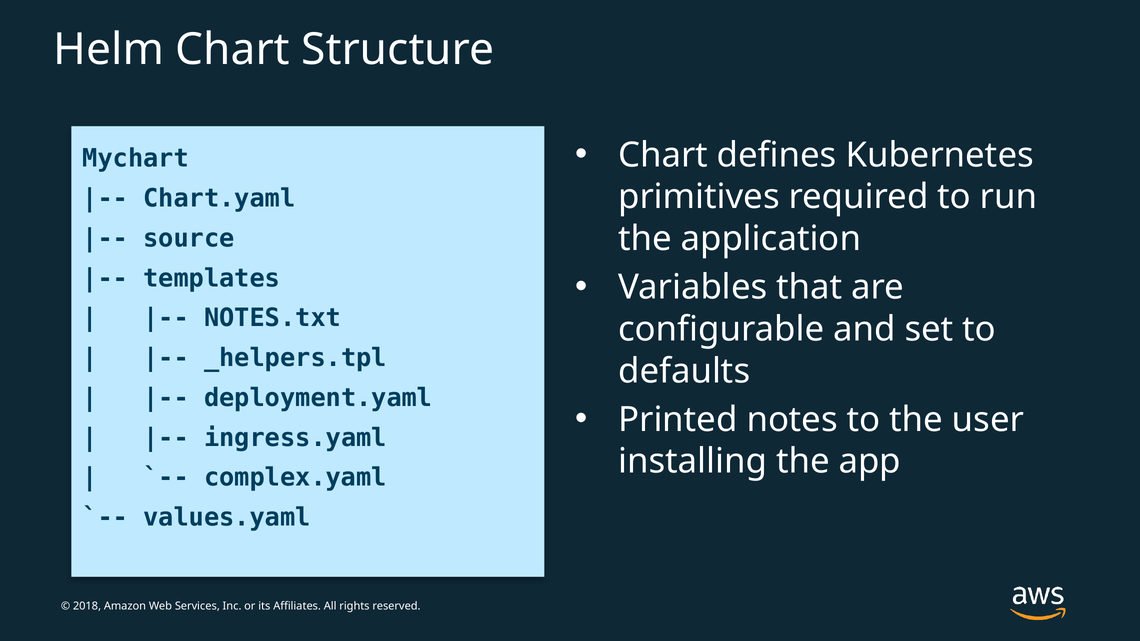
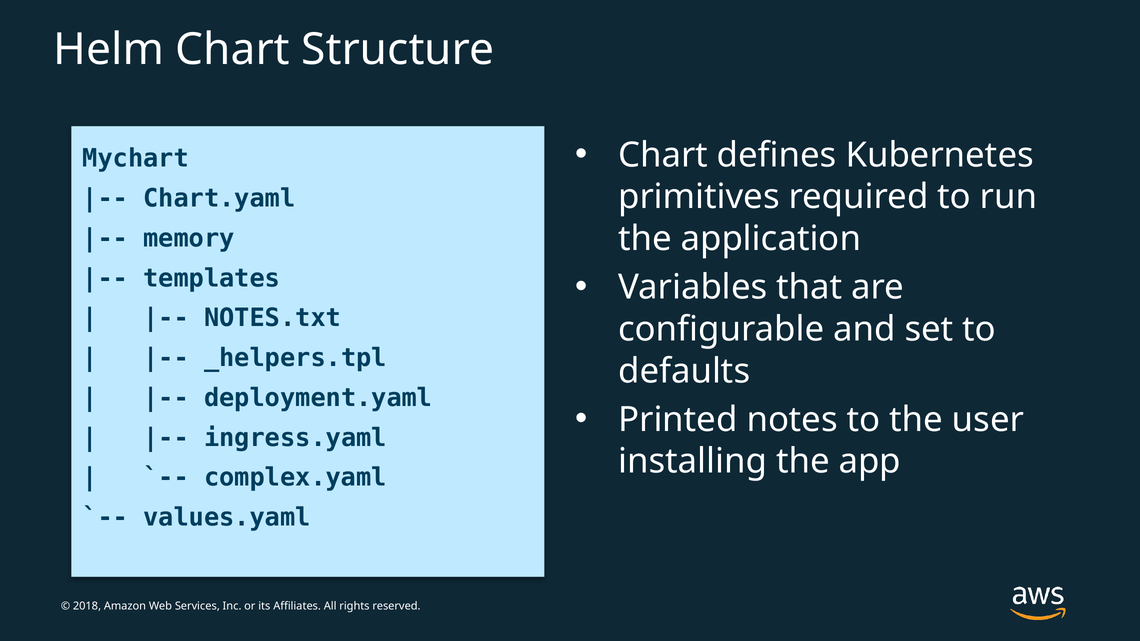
source: source -> memory
